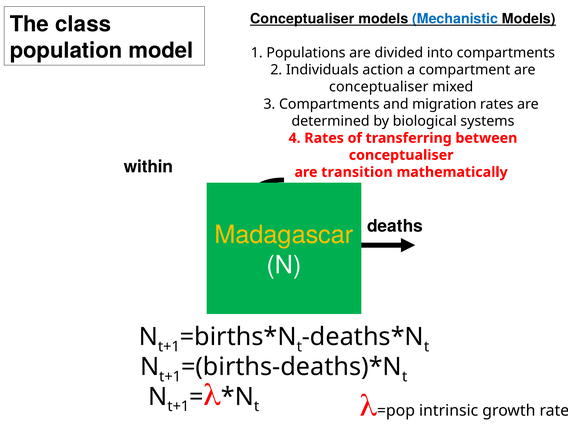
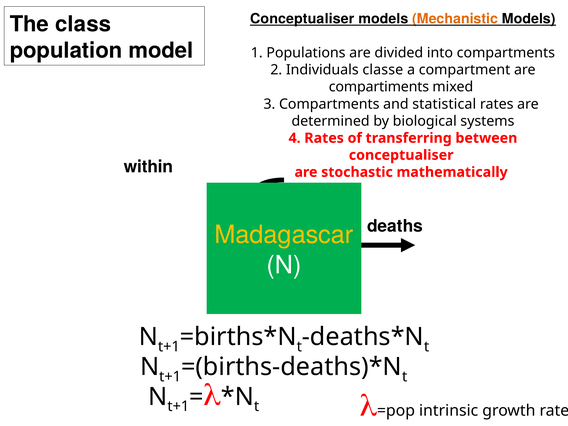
Mechanistic colour: blue -> orange
action: action -> classe
conceptualiser at (379, 87): conceptualiser -> compartiments
migration: migration -> statistical
transition: transition -> stochastic
